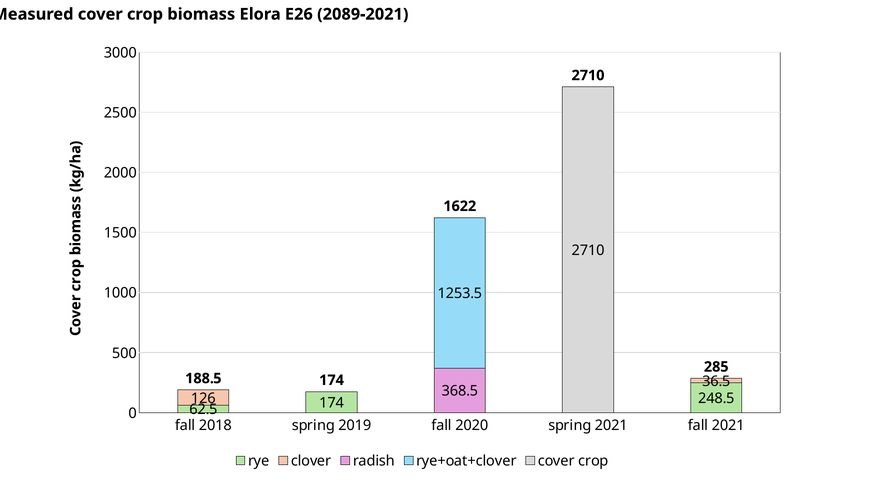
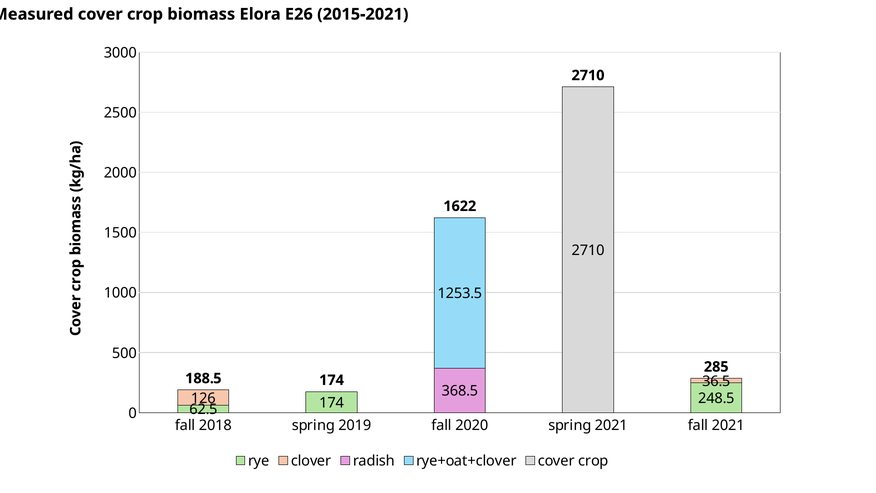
2089-2021: 2089-2021 -> 2015-2021
